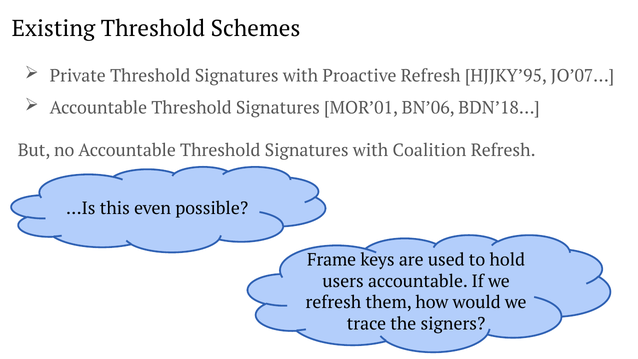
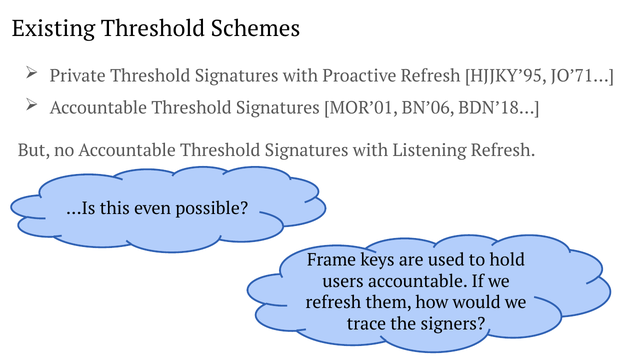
JO’07…: JO’07… -> JO’71…
Coalition: Coalition -> Listening
